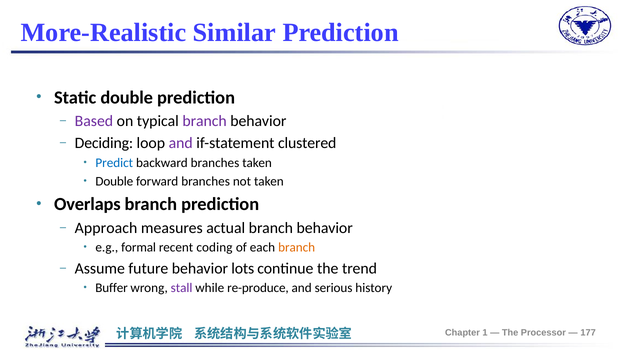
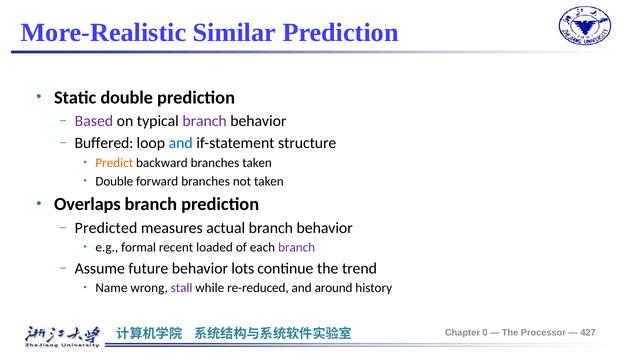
Deciding: Deciding -> Buffered
and at (181, 143) colour: purple -> blue
clustered: clustered -> structure
Predict colour: blue -> orange
Approach: Approach -> Predicted
coding: coding -> loaded
branch at (297, 248) colour: orange -> purple
Buffer: Buffer -> Name
re-produce: re-produce -> re-reduced
serious: serious -> around
1: 1 -> 0
177: 177 -> 427
